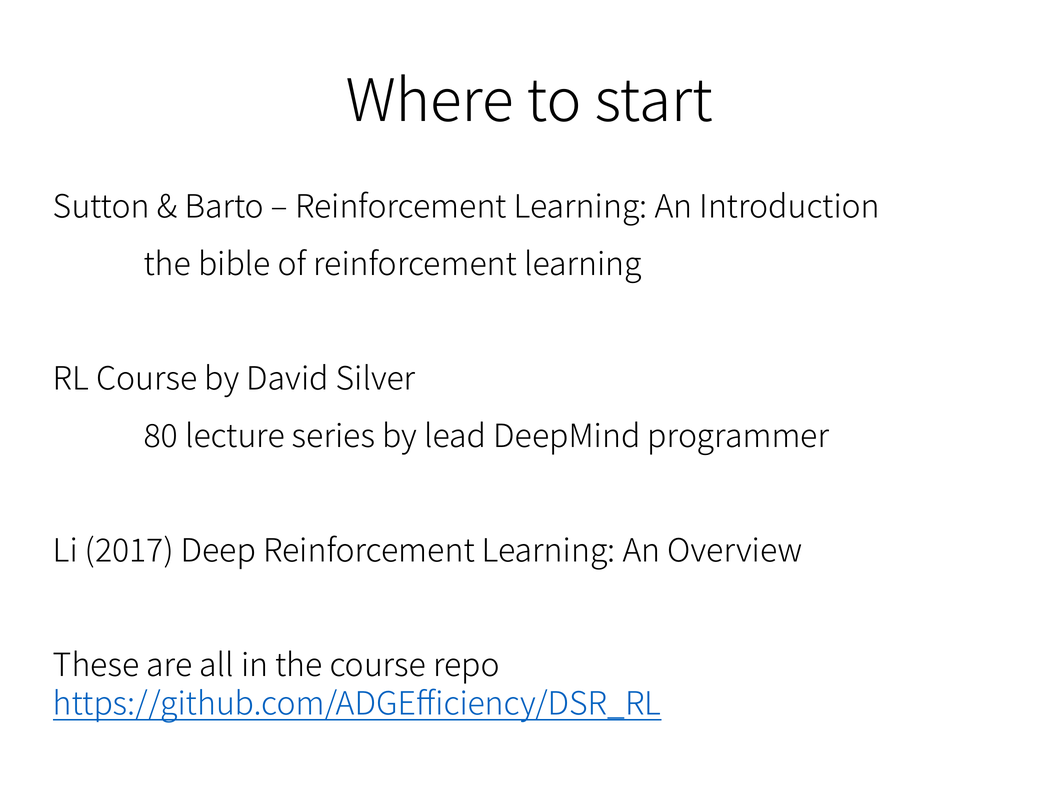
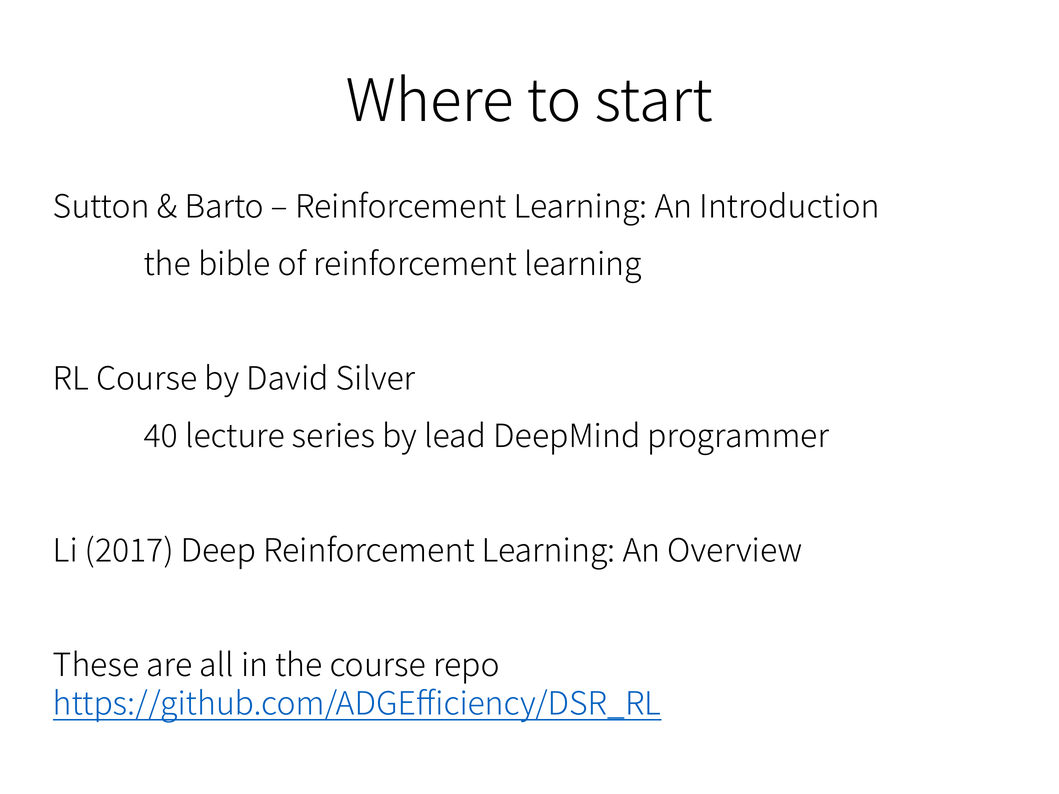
80: 80 -> 40
